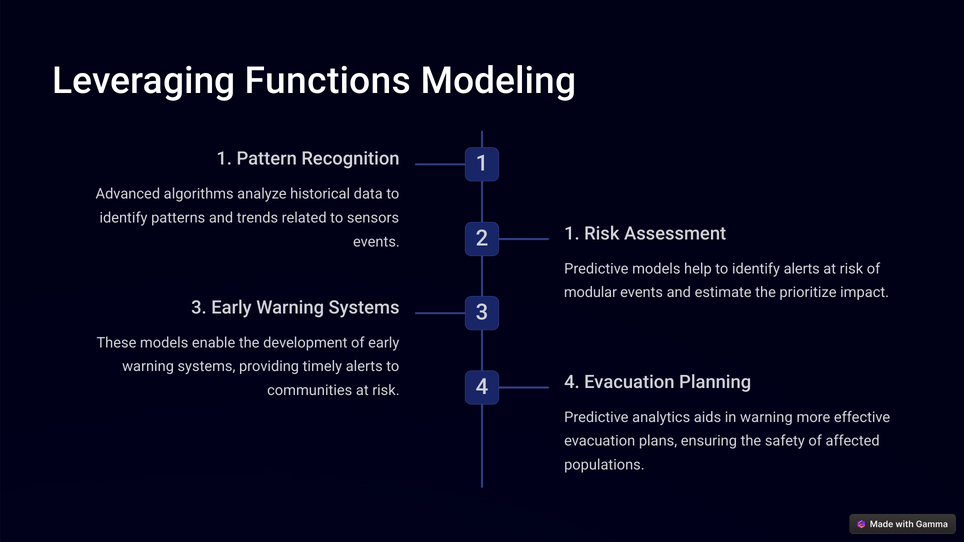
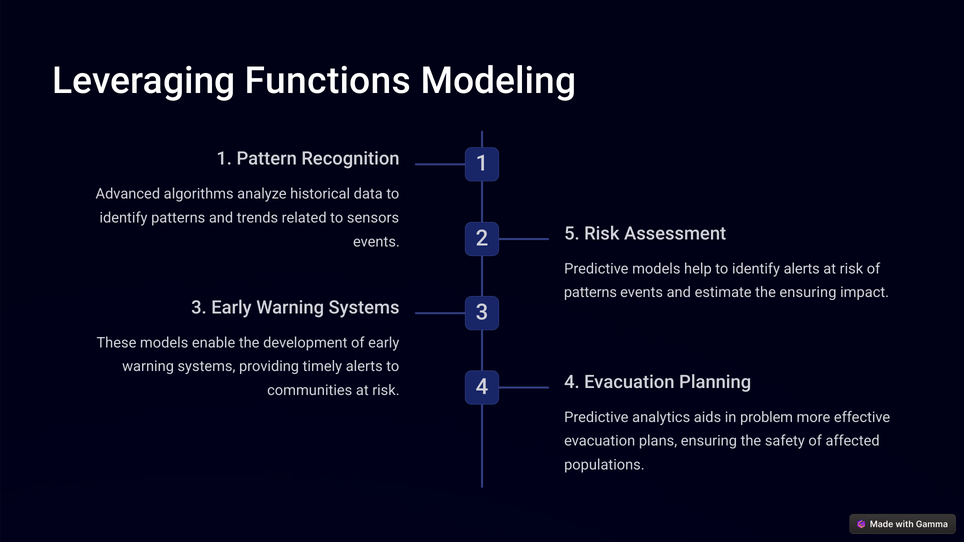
2 1: 1 -> 5
modular at (590, 293): modular -> patterns
the prioritize: prioritize -> ensuring
in warning: warning -> problem
